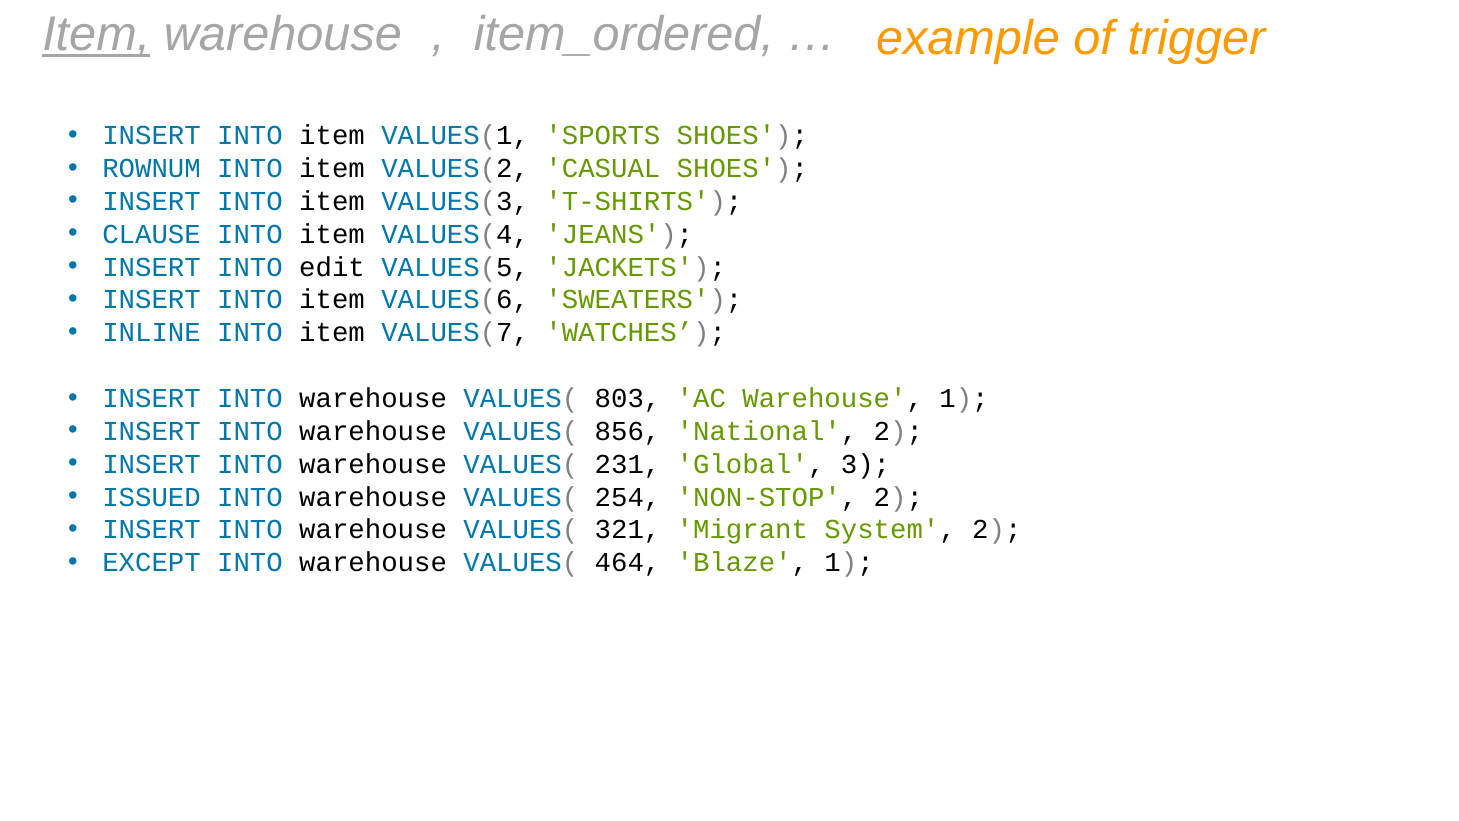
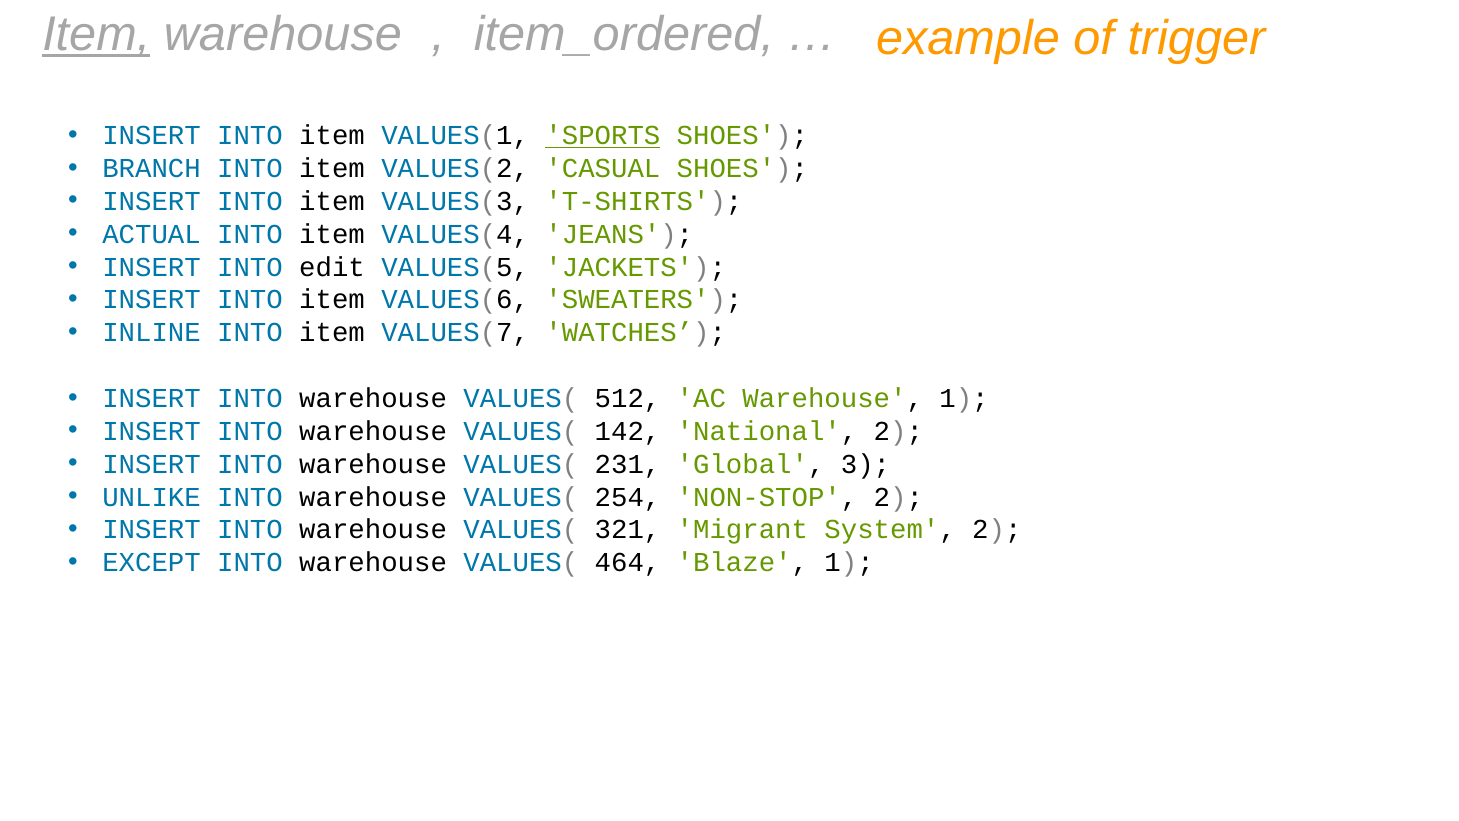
SPORTS underline: none -> present
ROWNUM: ROWNUM -> BRANCH
CLAUSE: CLAUSE -> ACTUAL
803: 803 -> 512
856: 856 -> 142
ISSUED: ISSUED -> UNLIKE
